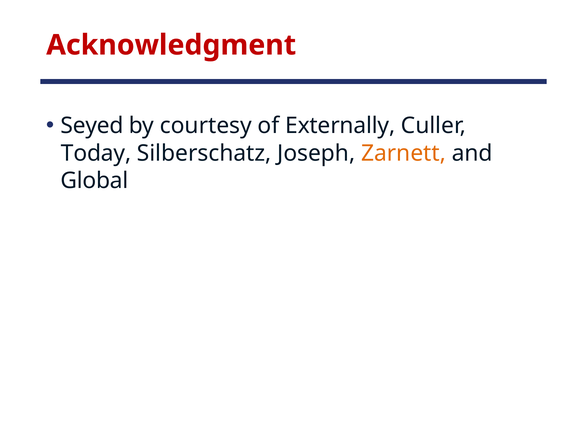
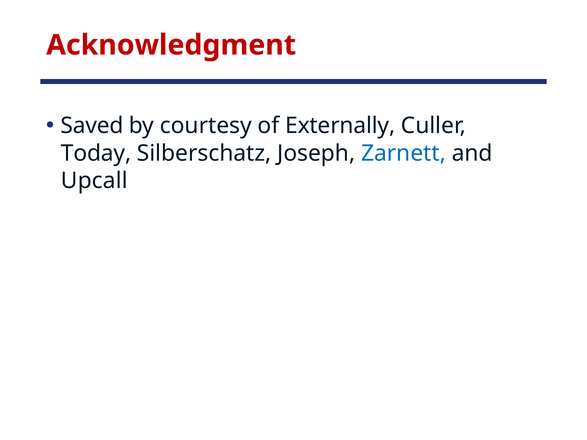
Seyed: Seyed -> Saved
Zarnett colour: orange -> blue
Global: Global -> Upcall
